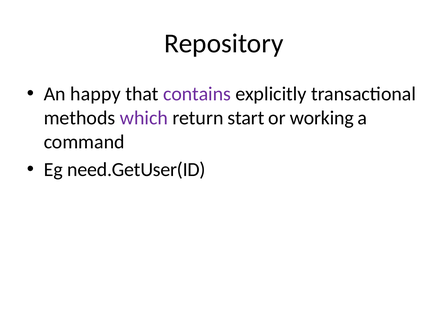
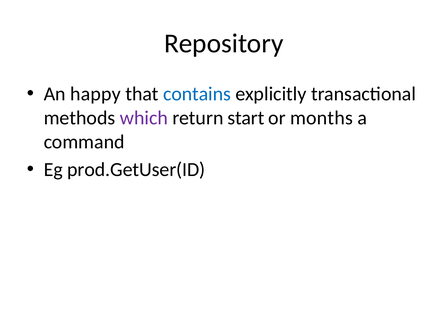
contains colour: purple -> blue
working: working -> months
need.GetUser(ID: need.GetUser(ID -> prod.GetUser(ID
